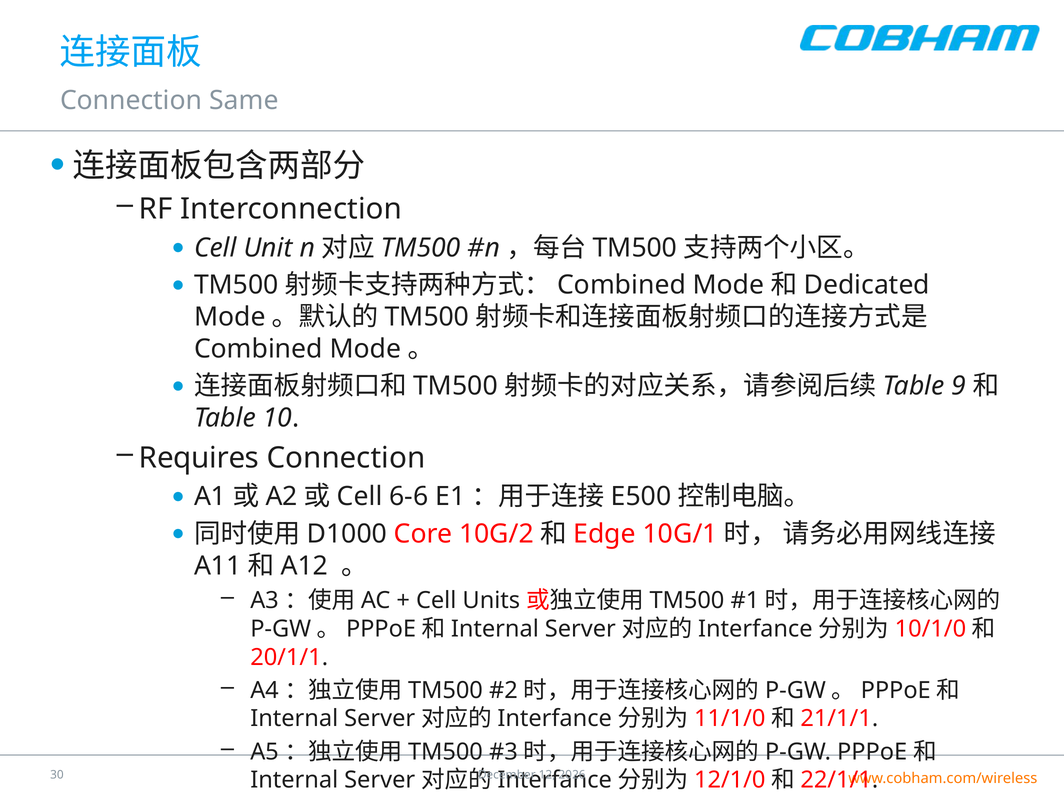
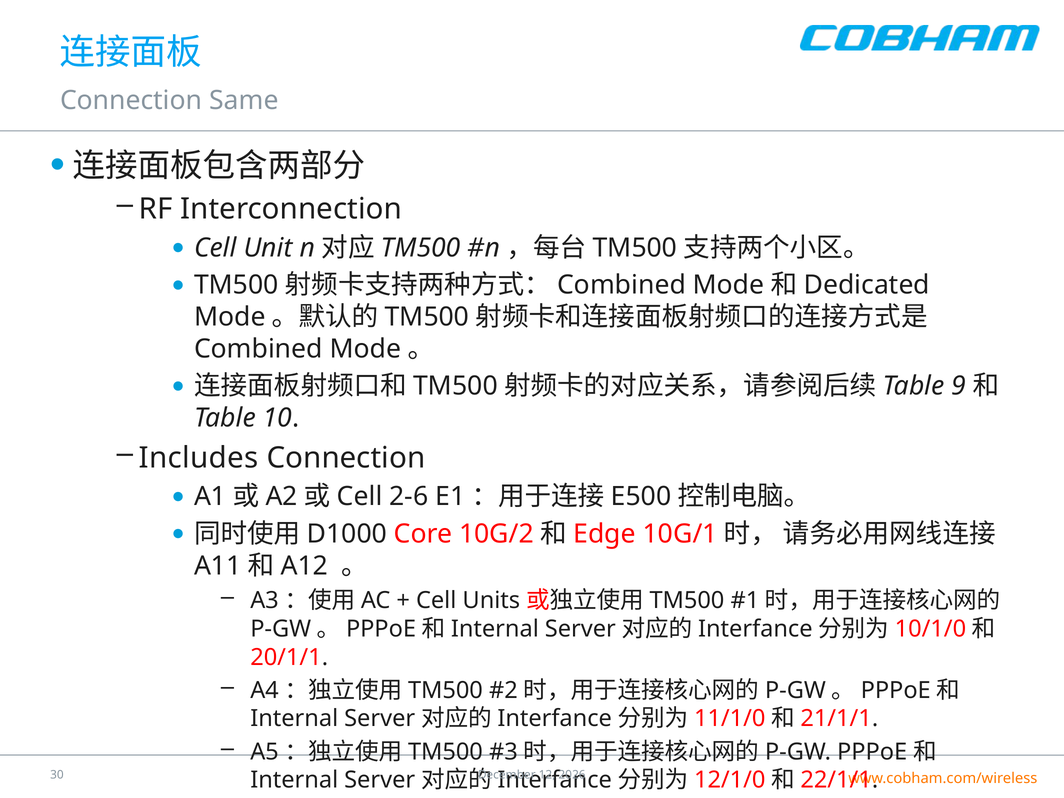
Requires: Requires -> Includes
6-6: 6-6 -> 2-6
